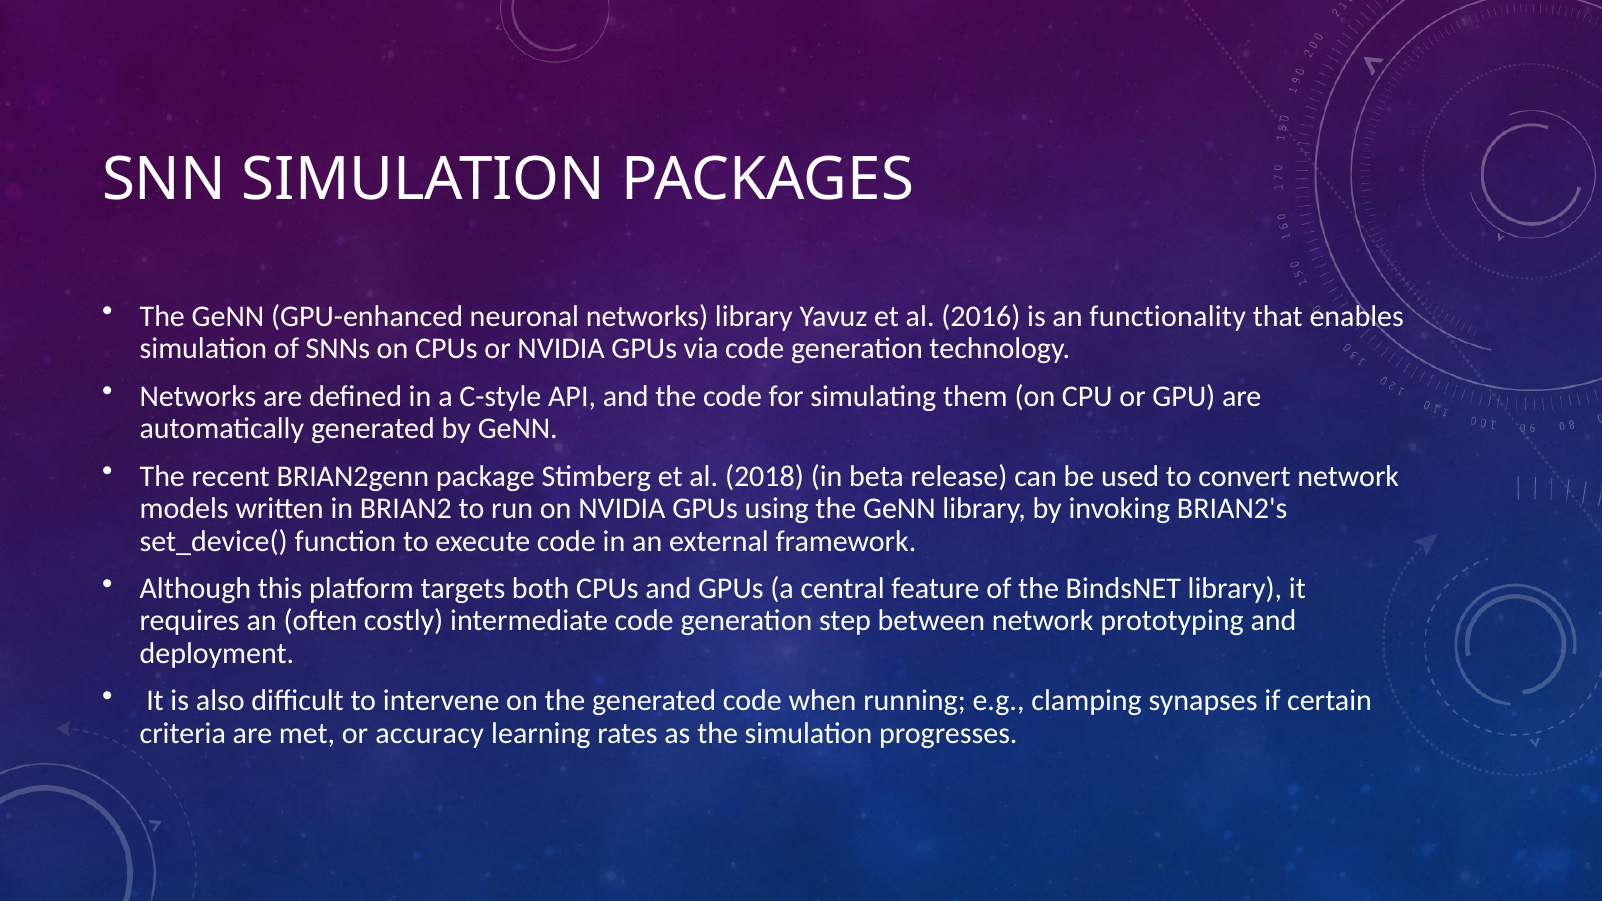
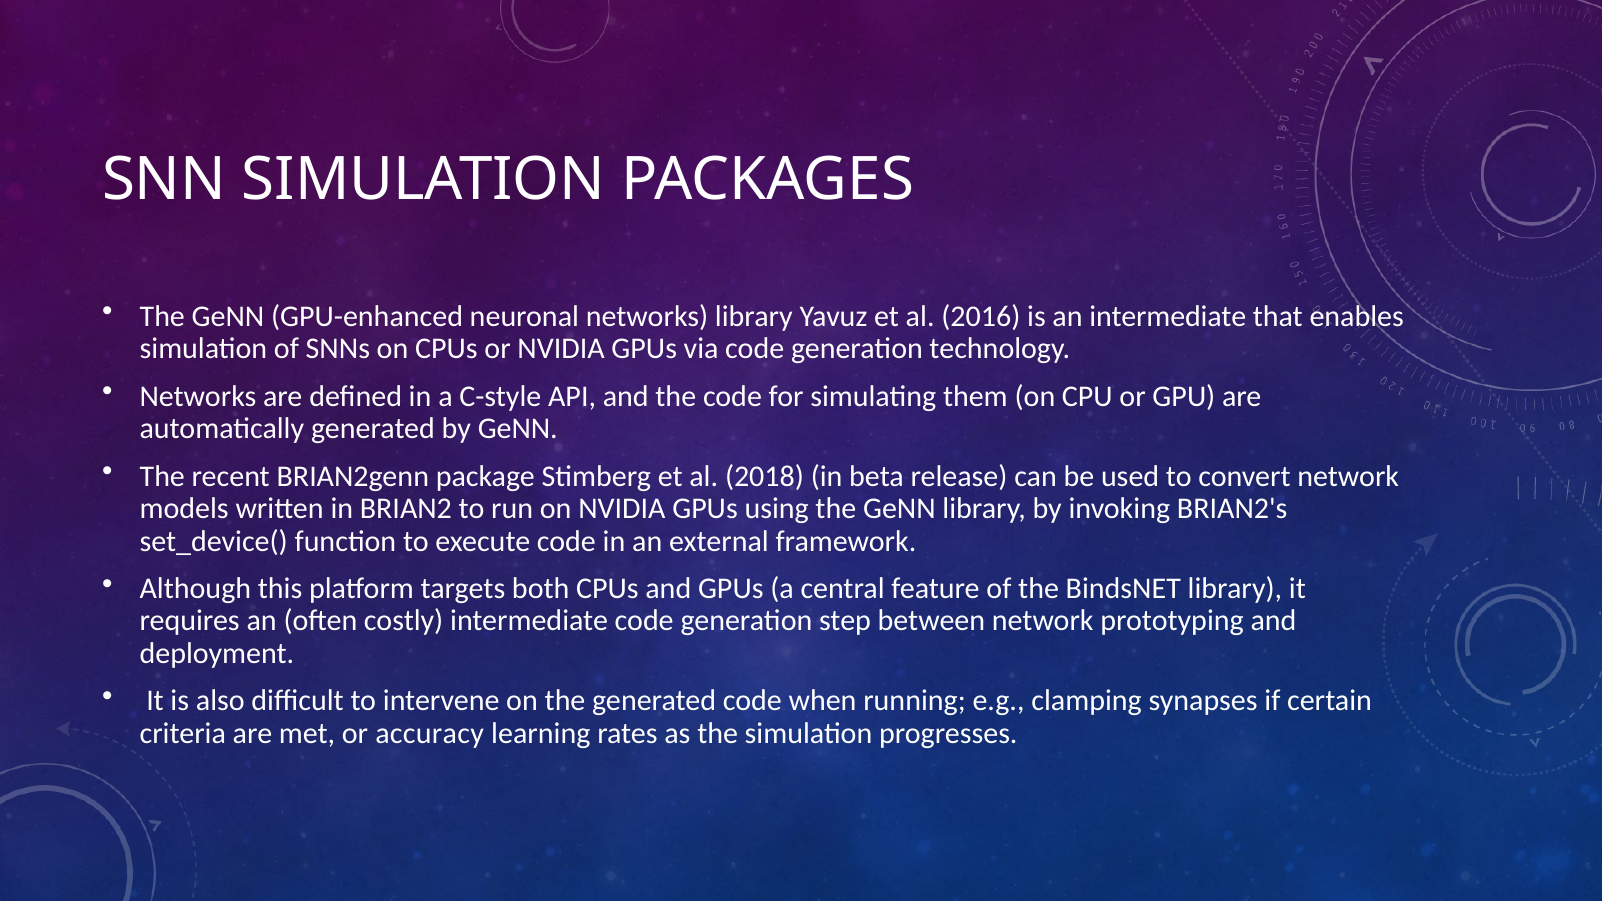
an functionality: functionality -> intermediate
